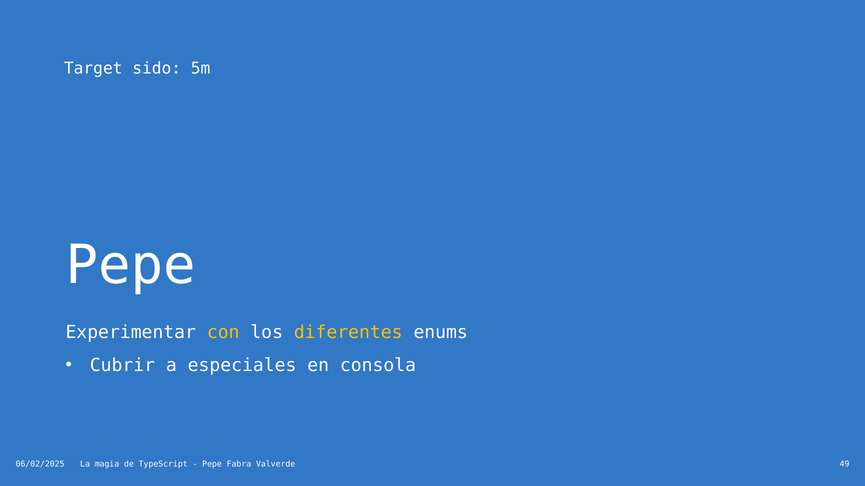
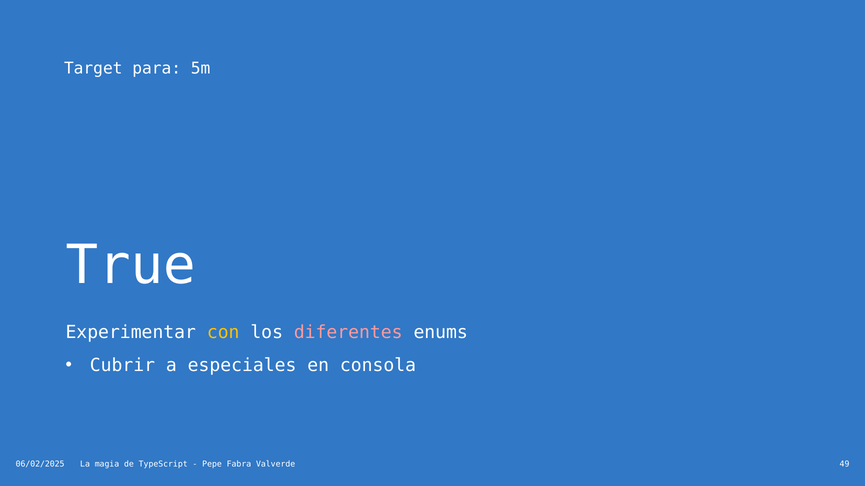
sido: sido -> para
Pepe at (131, 266): Pepe -> True
diferentes colour: yellow -> pink
